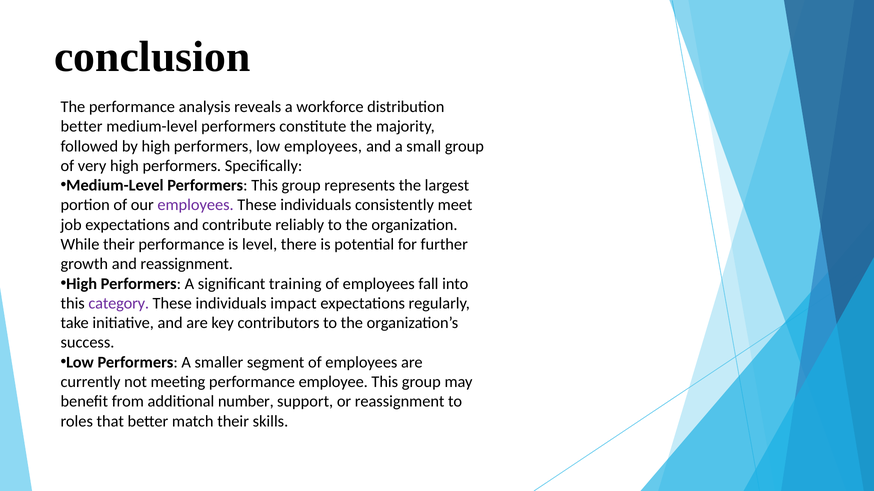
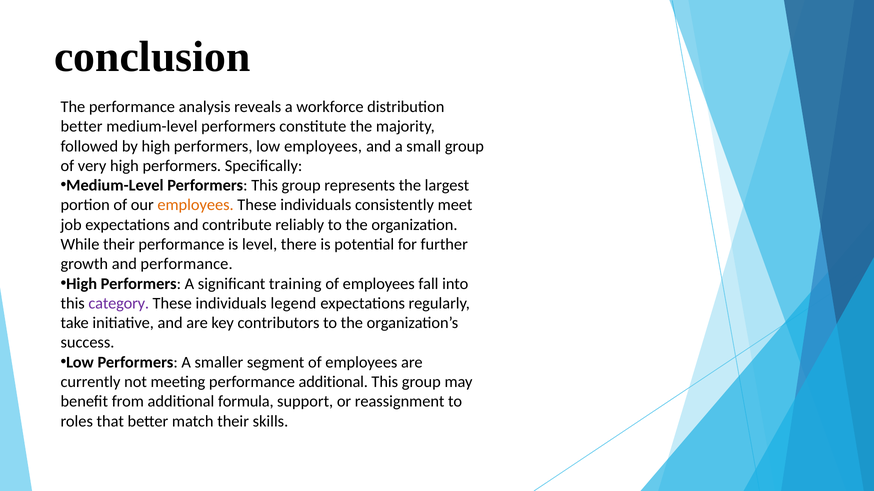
employees at (196, 205) colour: purple -> orange
and reassignment: reassignment -> performance
impact: impact -> legend
performance employee: employee -> additional
number: number -> formula
